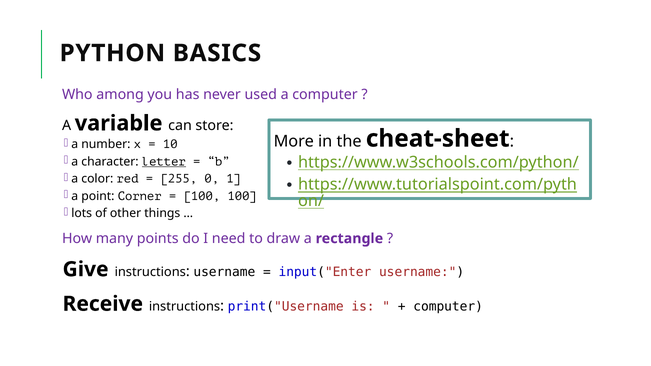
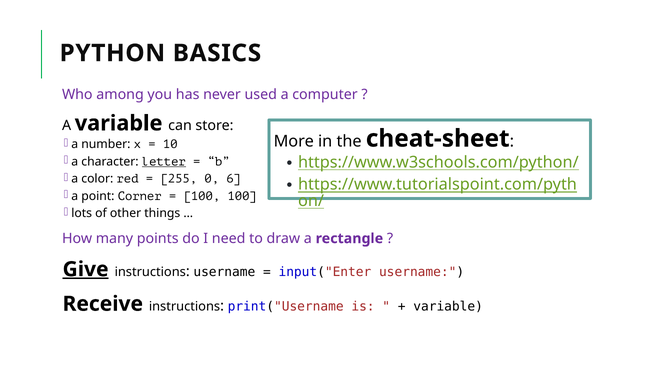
1: 1 -> 6
Give underline: none -> present
computer at (448, 307): computer -> variable
